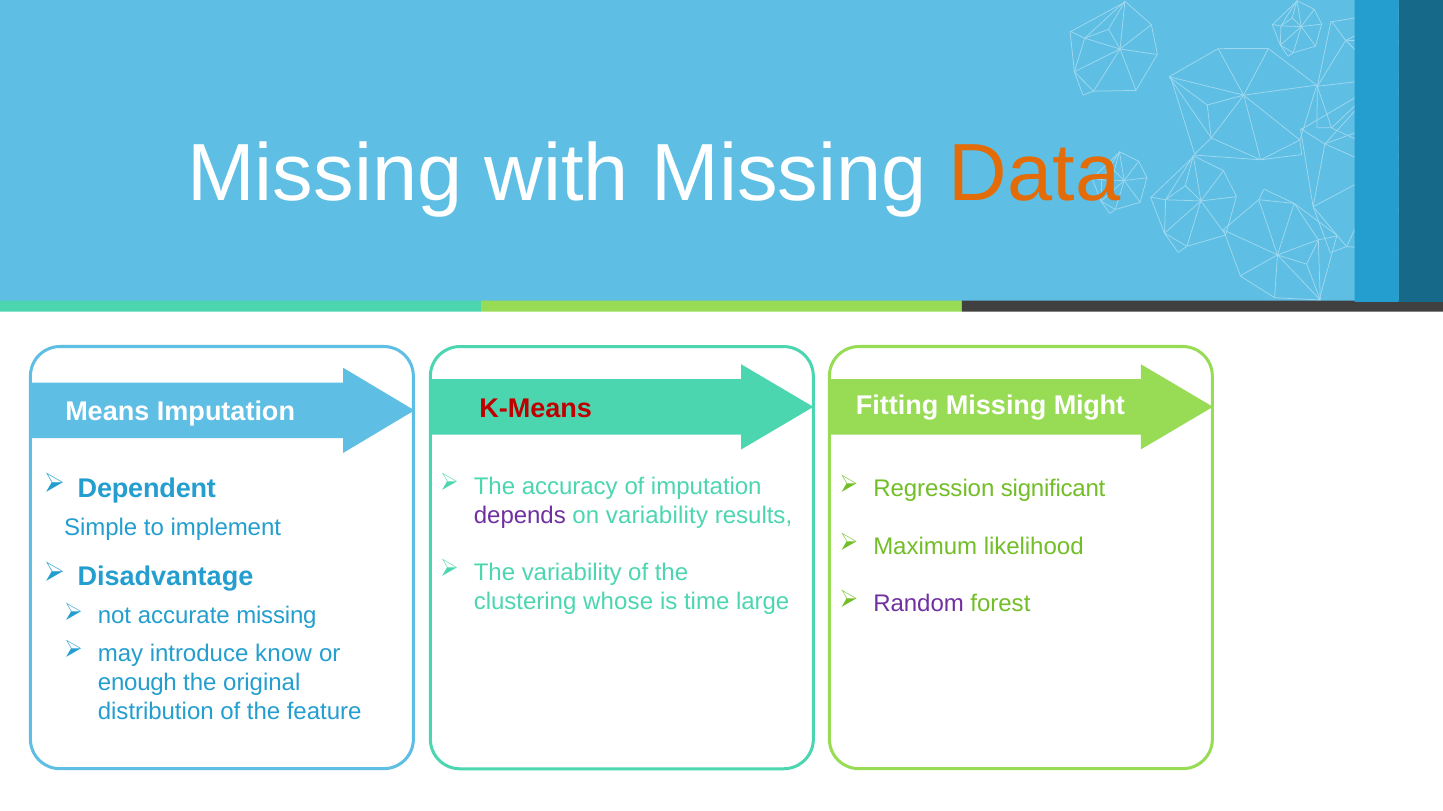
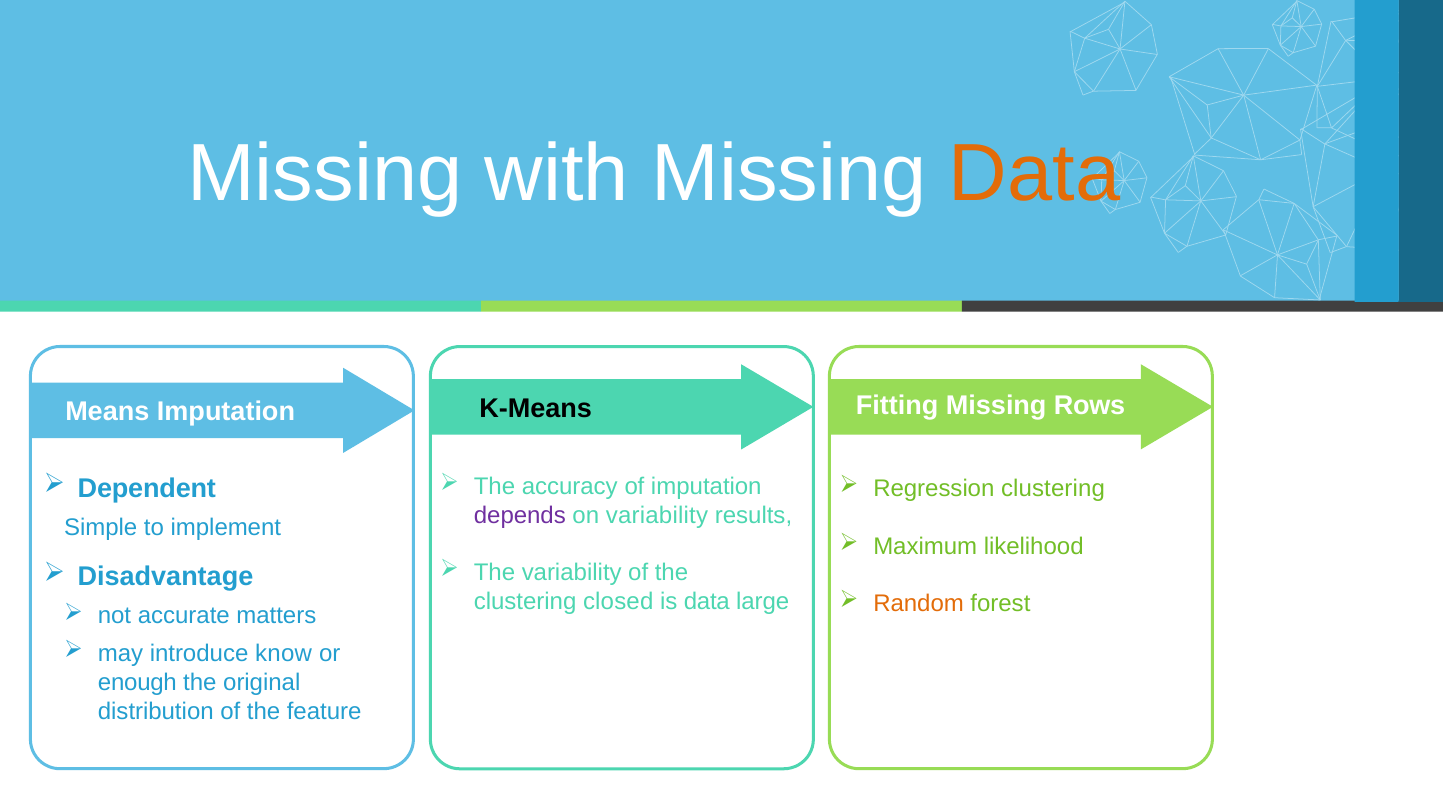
K-Means colour: red -> black
Might: Might -> Rows
Regression significant: significant -> clustering
whose: whose -> closed
is time: time -> data
Random colour: purple -> orange
accurate missing: missing -> matters
